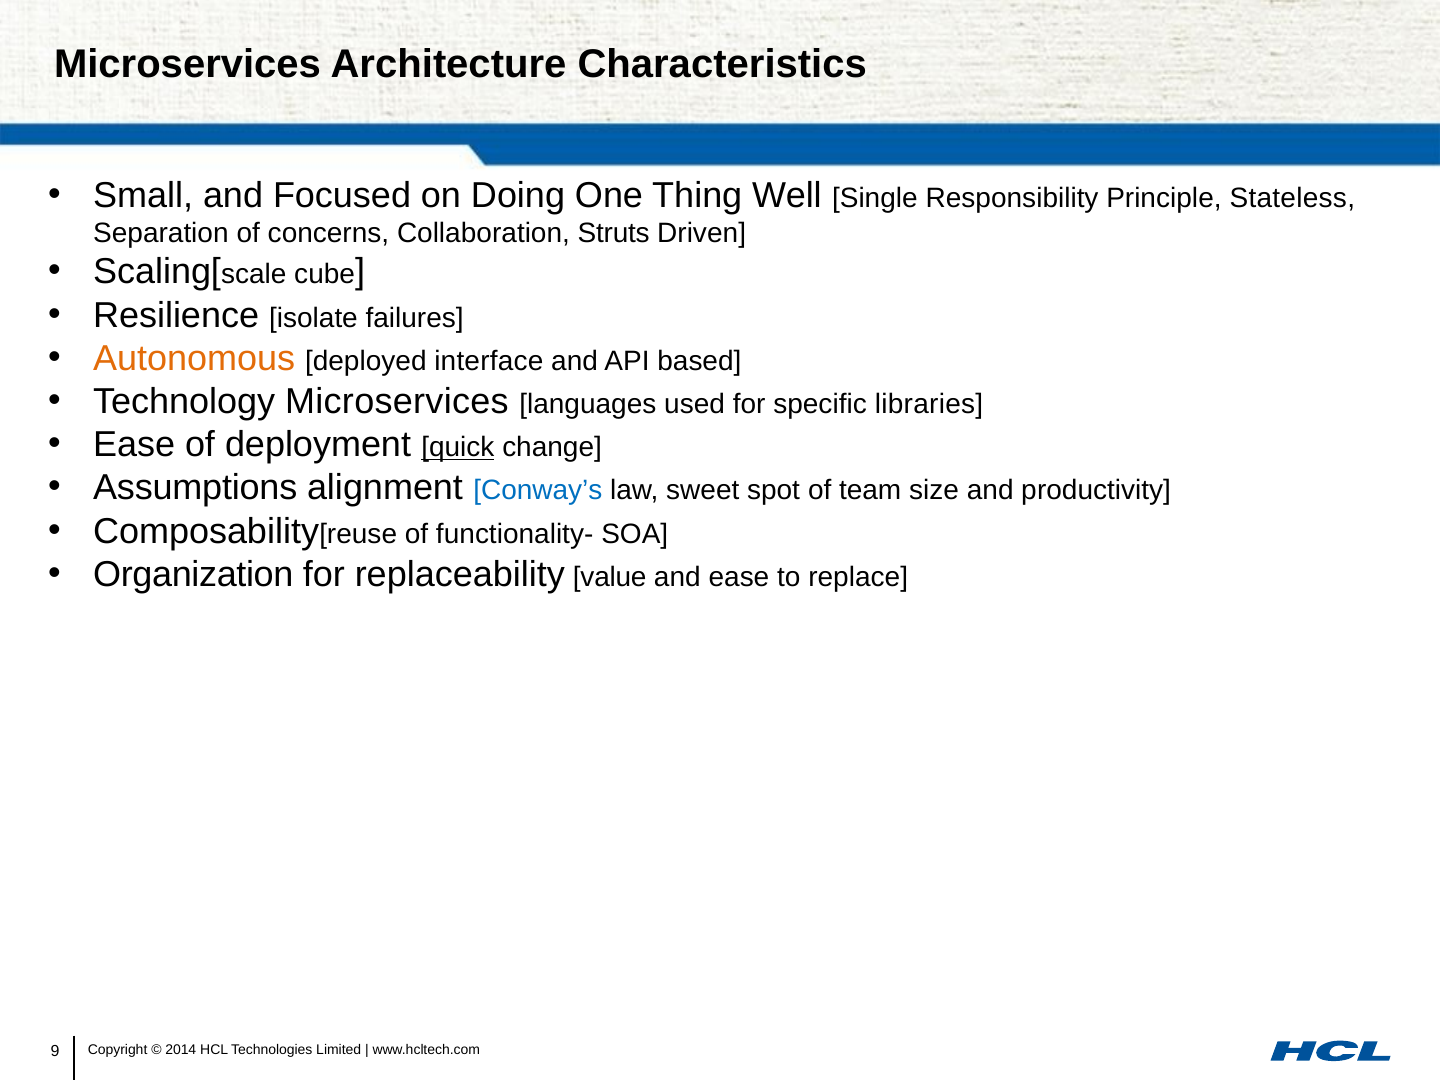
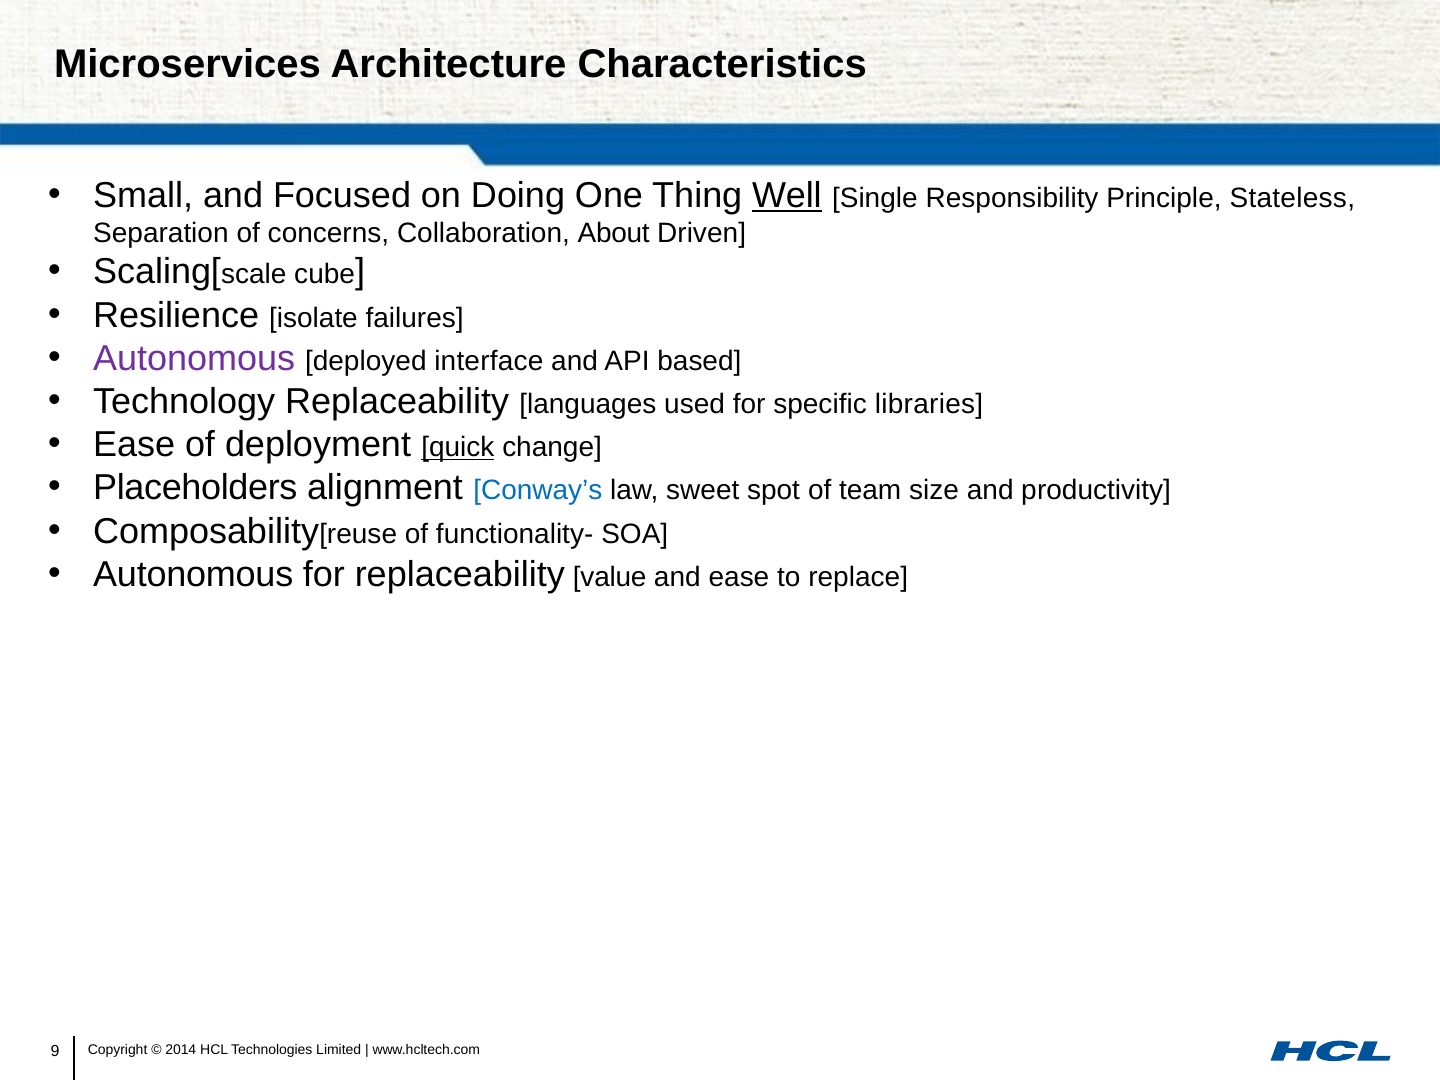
Well underline: none -> present
Struts: Struts -> About
Autonomous at (194, 358) colour: orange -> purple
Technology Microservices: Microservices -> Replaceability
Assumptions: Assumptions -> Placeholders
Organization at (193, 574): Organization -> Autonomous
